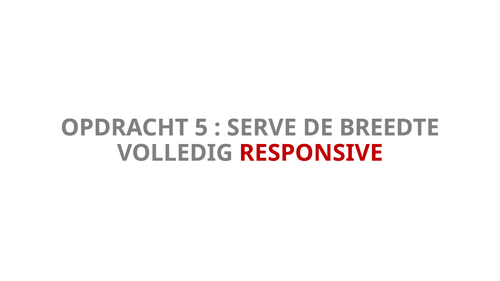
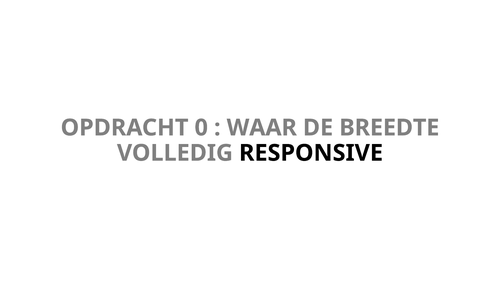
5: 5 -> 0
SERVE: SERVE -> WAAR
RESPONSIVE colour: red -> black
